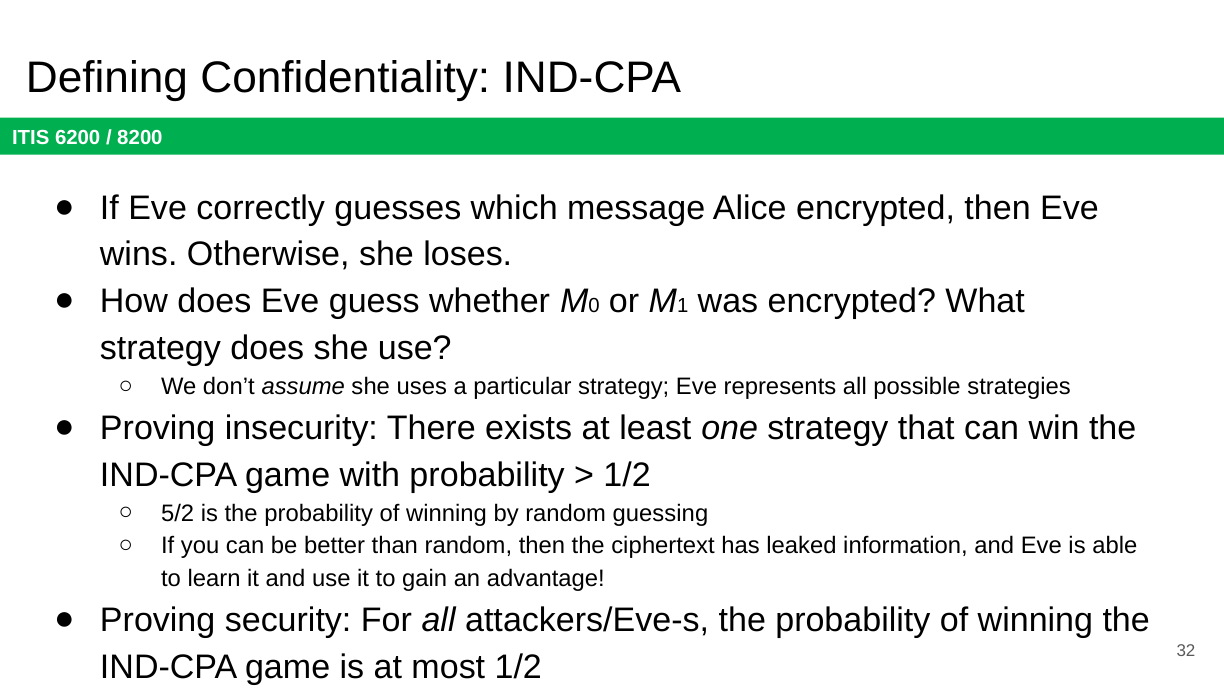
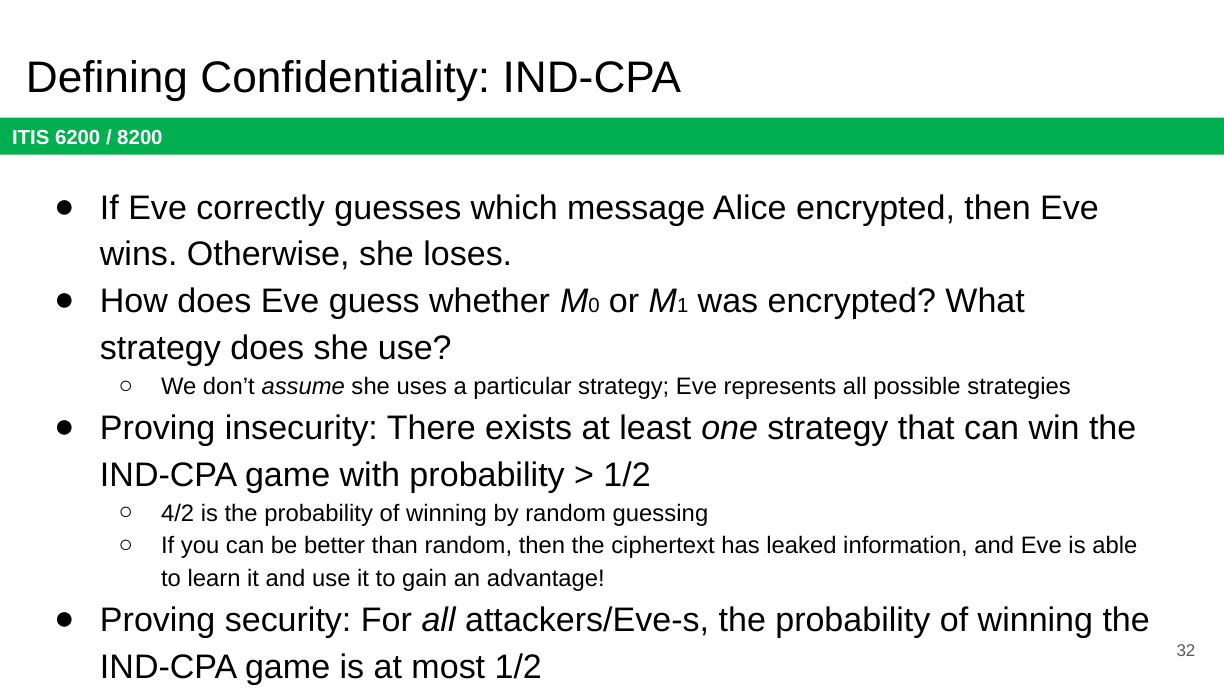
5/2: 5/2 -> 4/2
